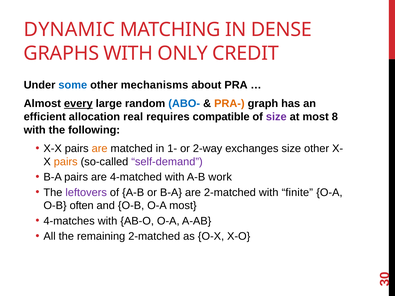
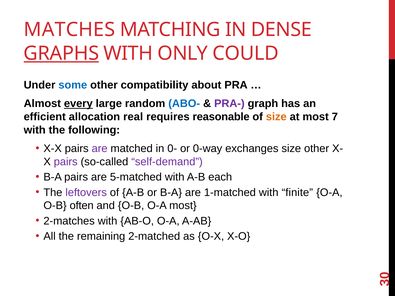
DYNAMIC: DYNAMIC -> MATCHES
GRAPHS underline: none -> present
CREDIT: CREDIT -> COULD
mechanisms: mechanisms -> compatibility
PRA- colour: orange -> purple
compatible: compatible -> reasonable
size at (276, 117) colour: purple -> orange
8: 8 -> 7
are at (100, 149) colour: orange -> purple
1-: 1- -> 0-
2-way: 2-way -> 0-way
pairs at (66, 162) colour: orange -> purple
4-matched: 4-matched -> 5-matched
work: work -> each
are 2-matched: 2-matched -> 1-matched
4-matches: 4-matches -> 2-matches
